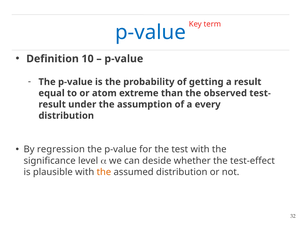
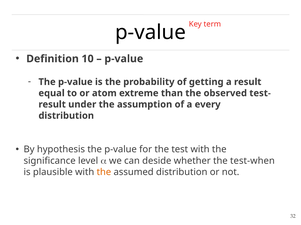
p-value at (150, 32) colour: blue -> black
regression: regression -> hypothesis
test-effect: test-effect -> test-when
